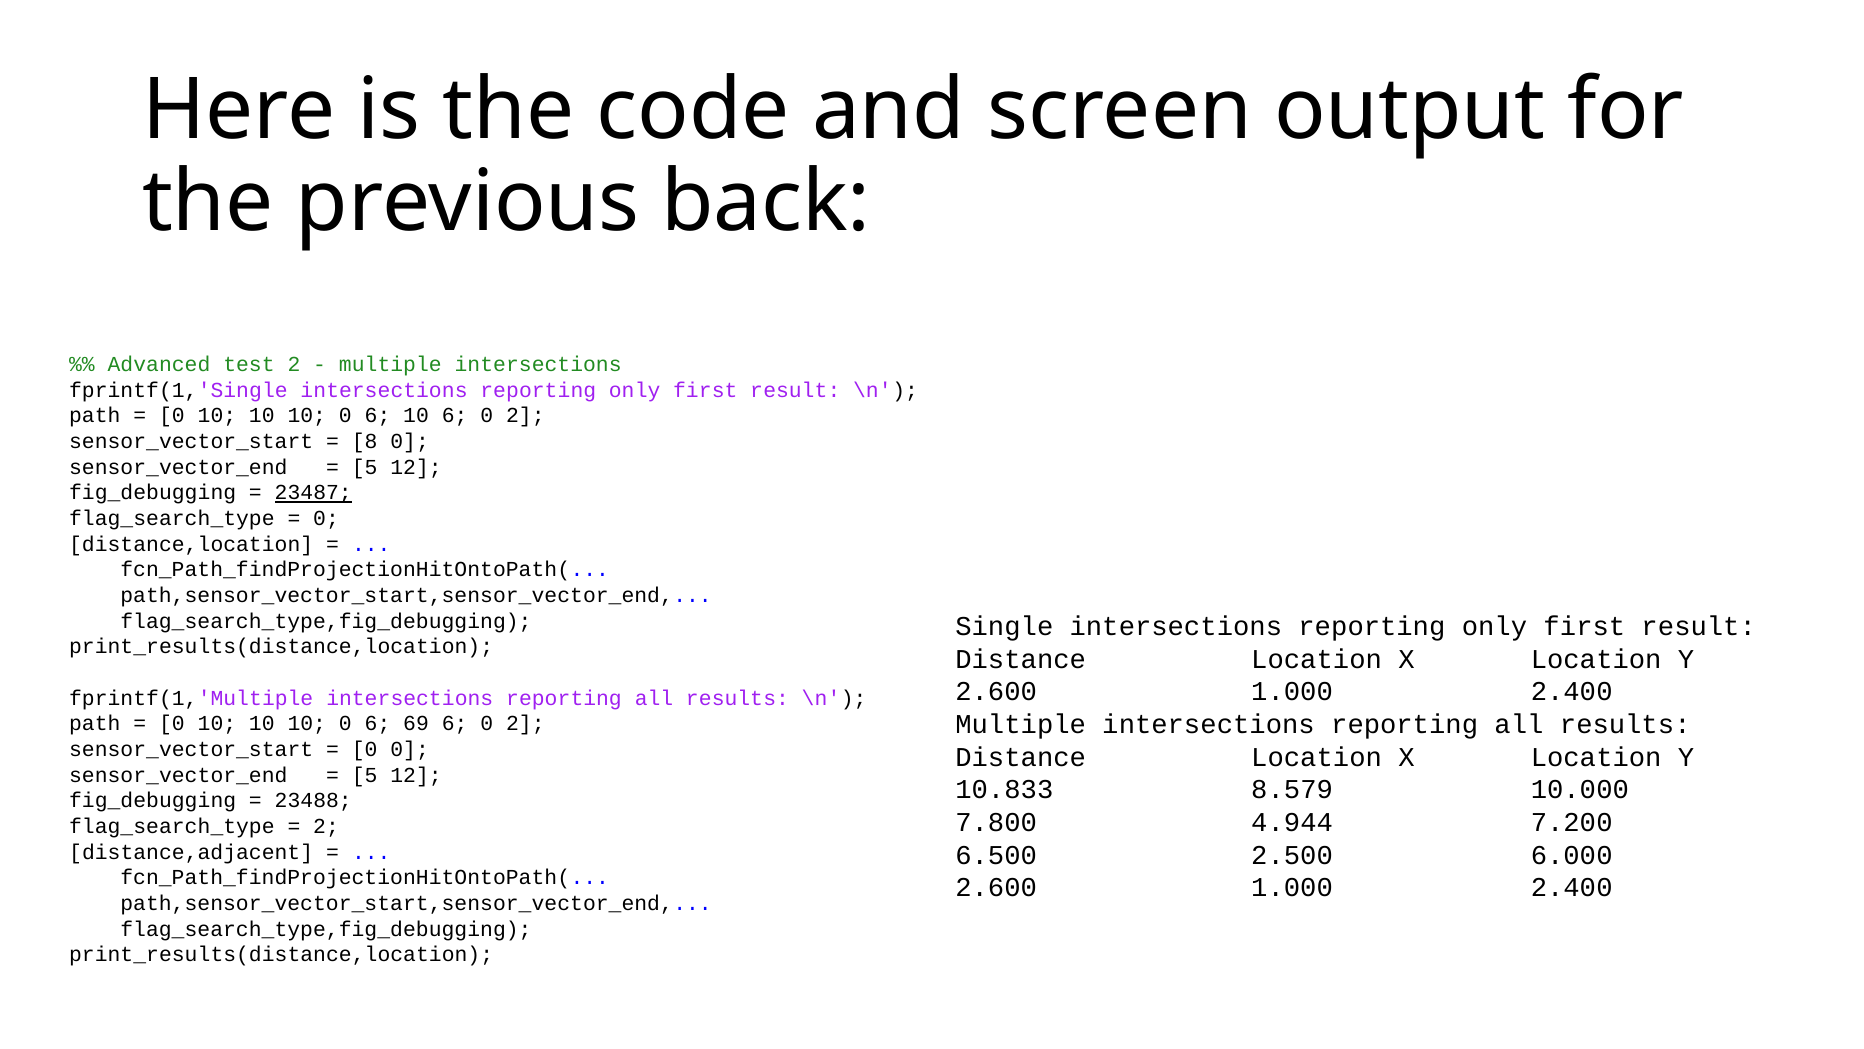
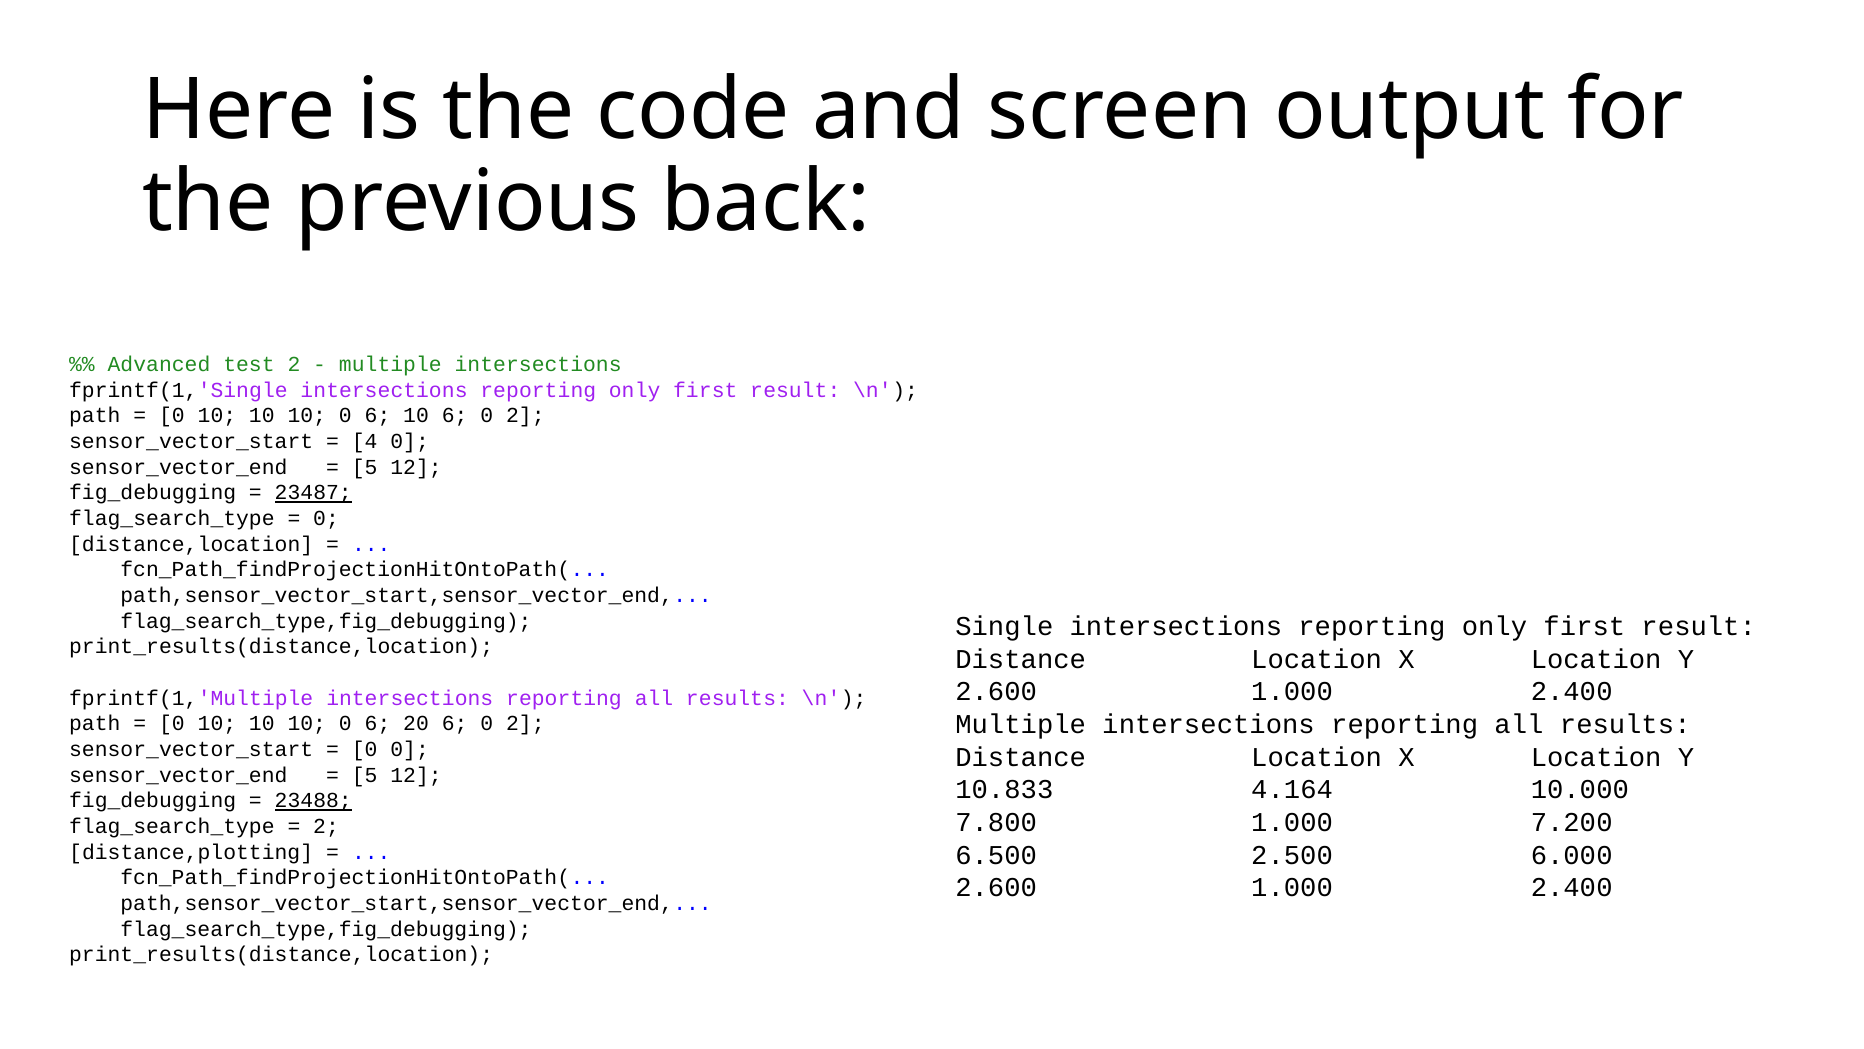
8: 8 -> 4
69: 69 -> 20
8.579: 8.579 -> 4.164
23488 underline: none -> present
7.800 4.944: 4.944 -> 1.000
distance,adjacent: distance,adjacent -> distance,plotting
